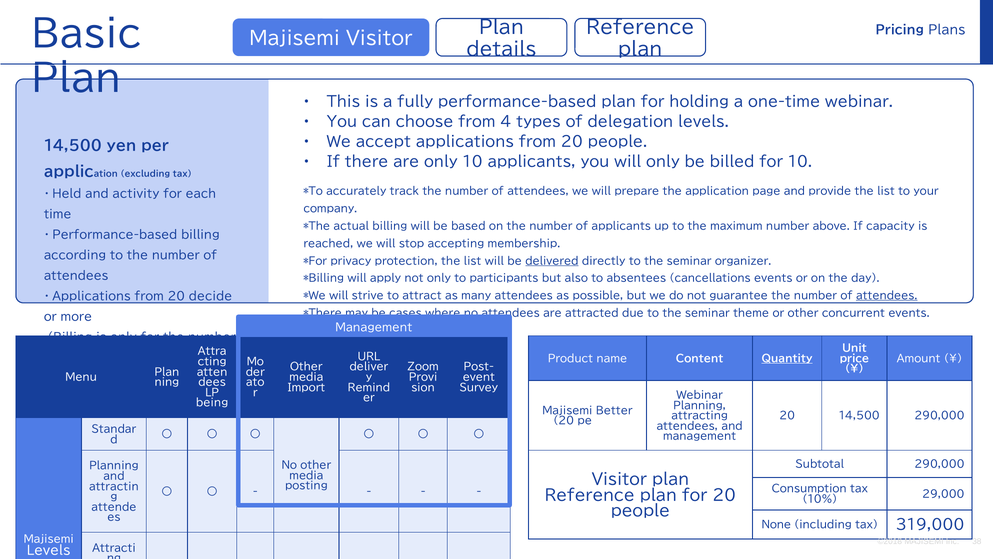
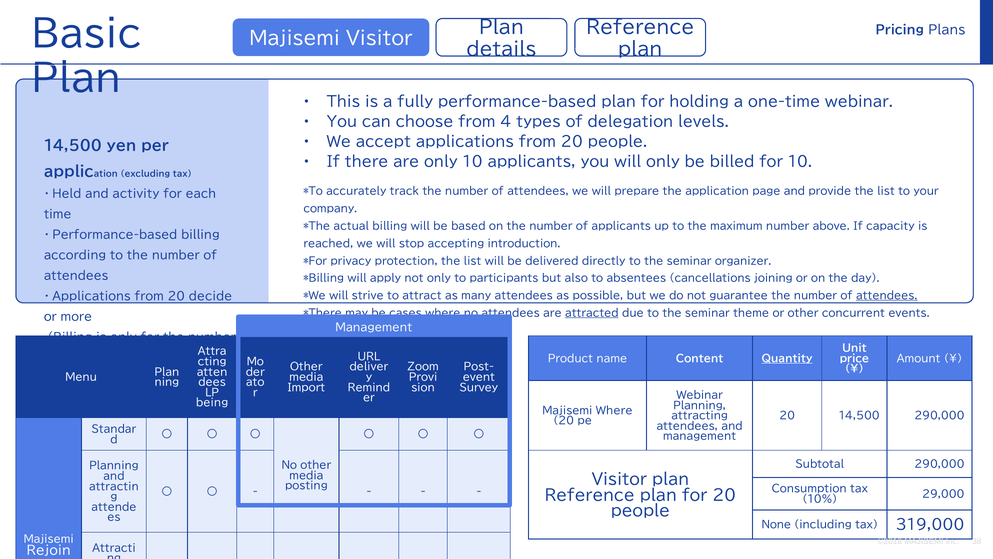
membership: membership -> introduction
delivered underline: present -> none
cancellations events: events -> joining
attracted underline: none -> present
Majisemi Better: Better -> Where
Levels at (49, 550): Levels -> Rejoin
